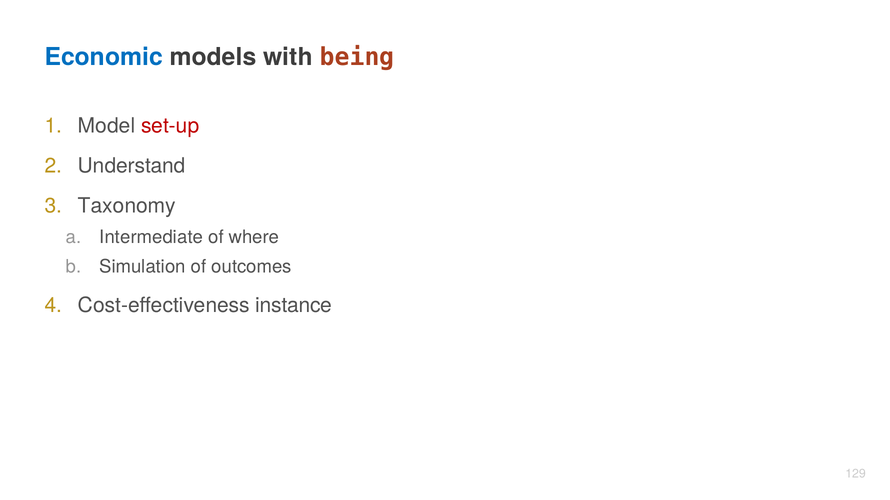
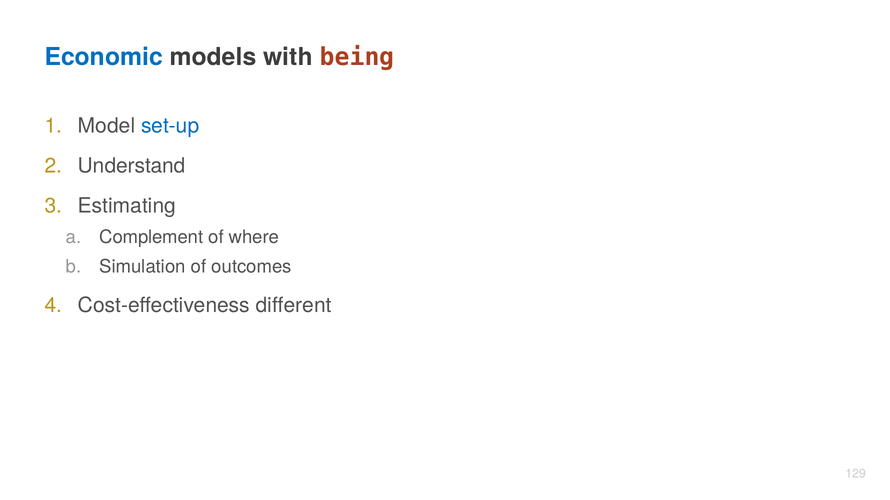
set-up colour: red -> blue
Taxonomy: Taxonomy -> Estimating
Intermediate: Intermediate -> Complement
instance: instance -> different
